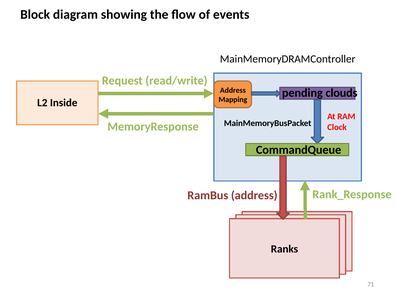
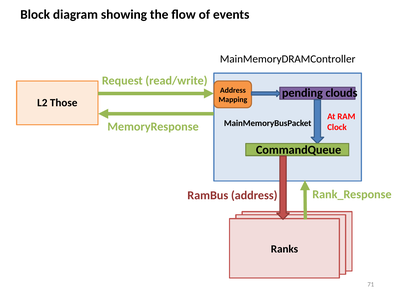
Inside: Inside -> Those
